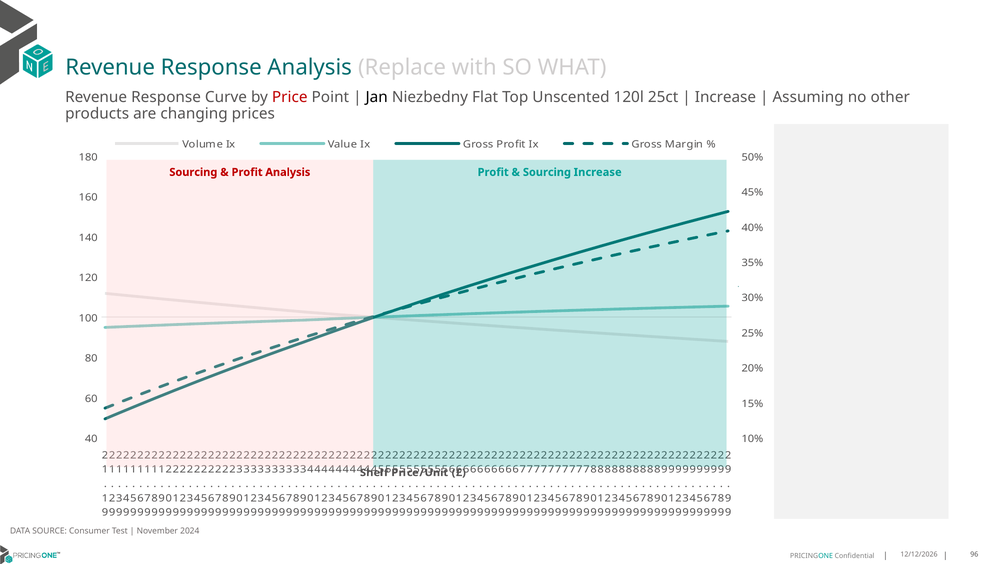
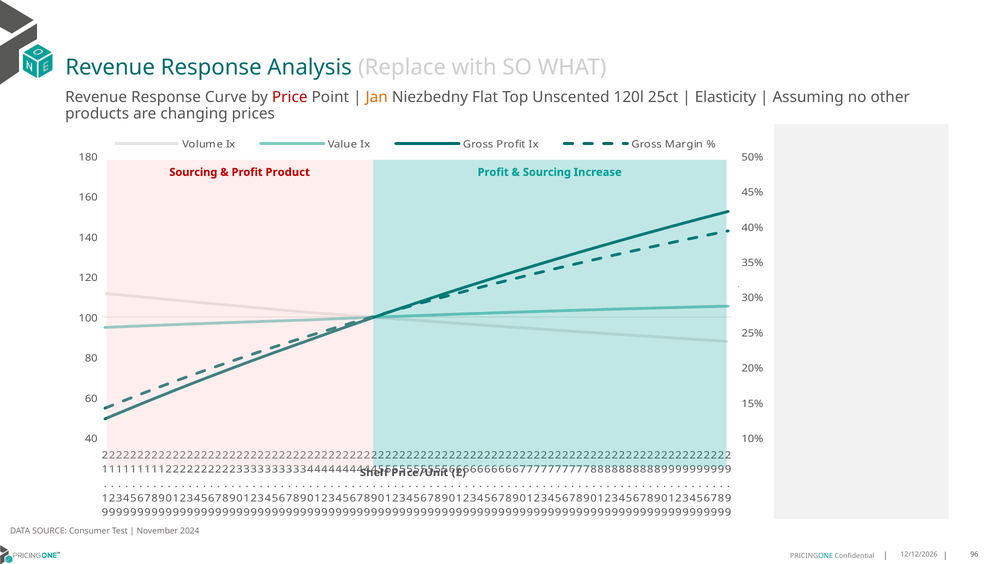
Jan colour: black -> orange
Increase at (725, 97): Increase -> Elasticity
Profit Analysis: Analysis -> Product
